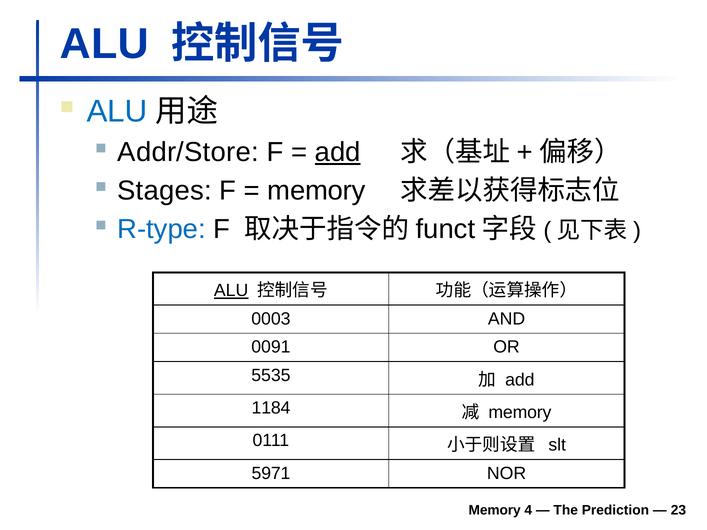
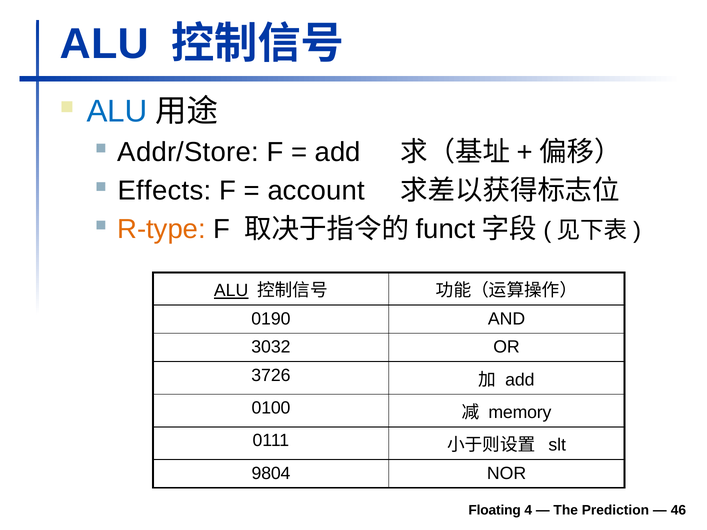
add at (338, 152) underline: present -> none
Stages: Stages -> Effects
memory at (316, 191): memory -> account
R-type colour: blue -> orange
0003: 0003 -> 0190
0091: 0091 -> 3032
5535: 5535 -> 3726
1184: 1184 -> 0100
5971: 5971 -> 9804
Memory at (495, 510): Memory -> Floating
23: 23 -> 46
